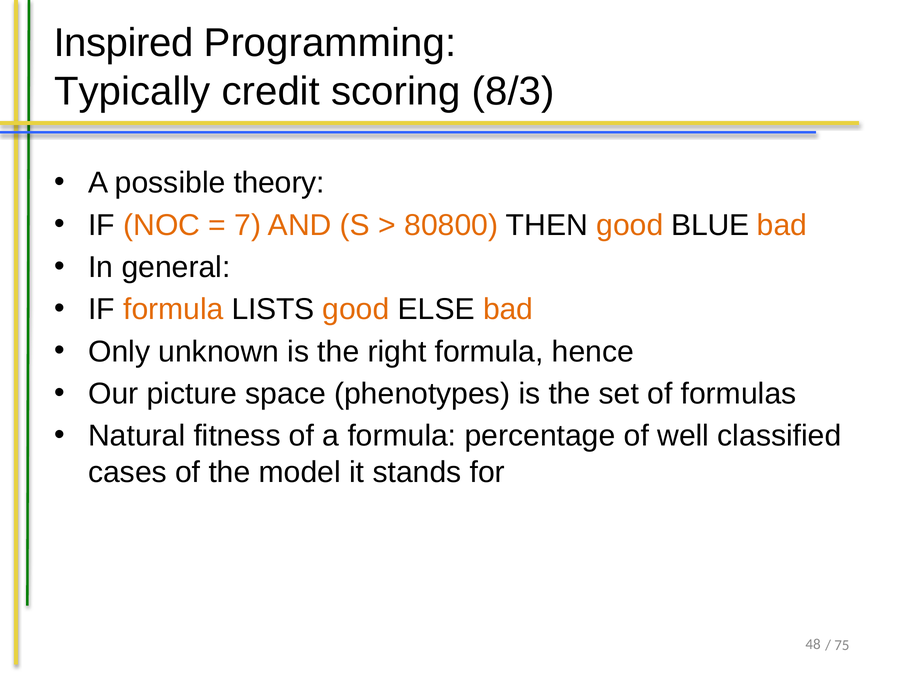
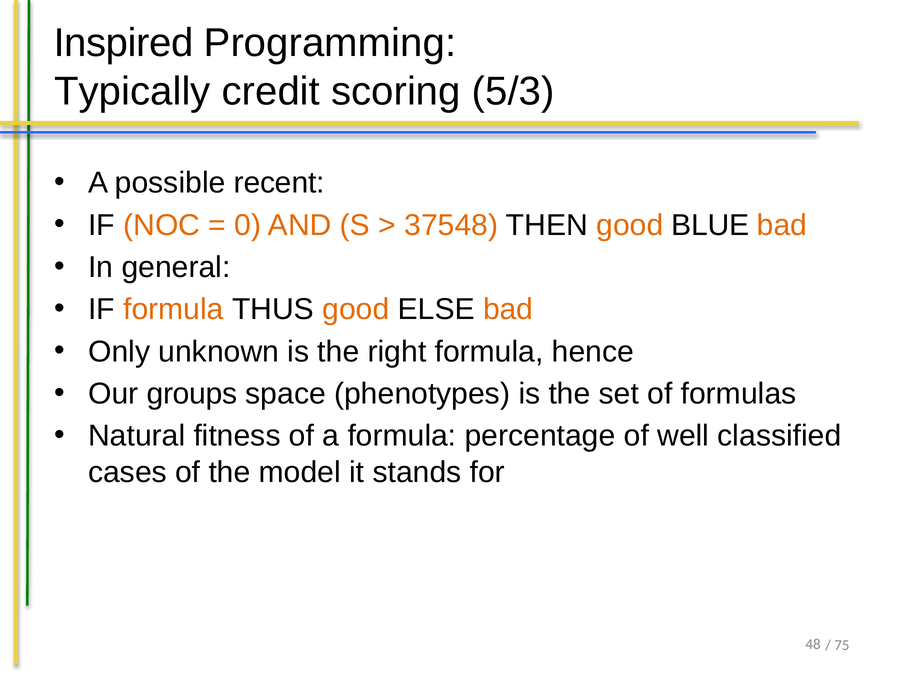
8/3: 8/3 -> 5/3
theory: theory -> recent
7: 7 -> 0
80800: 80800 -> 37548
LISTS: LISTS -> THUS
picture: picture -> groups
